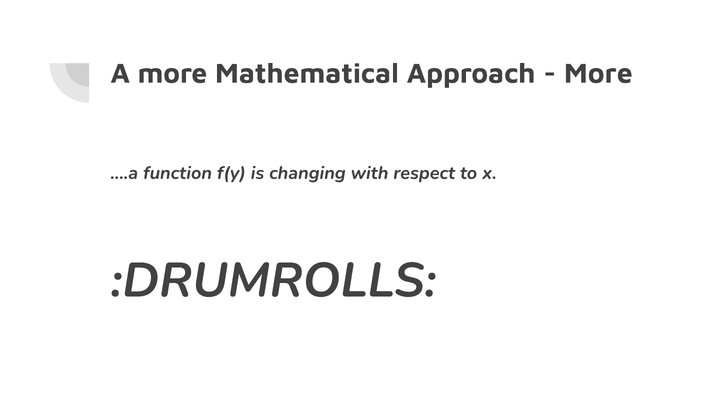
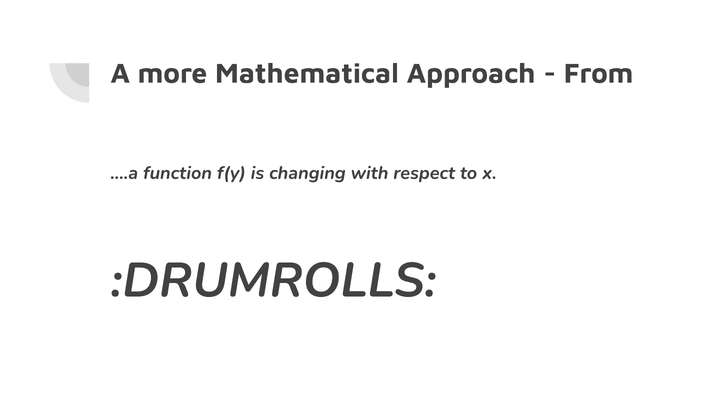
More at (598, 74): More -> From
